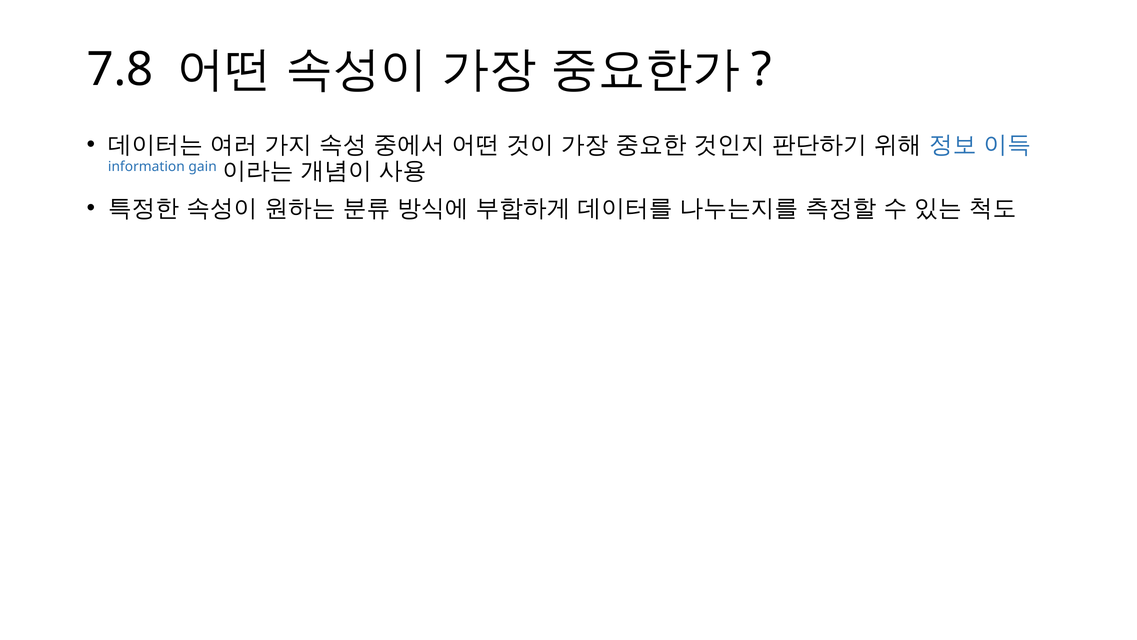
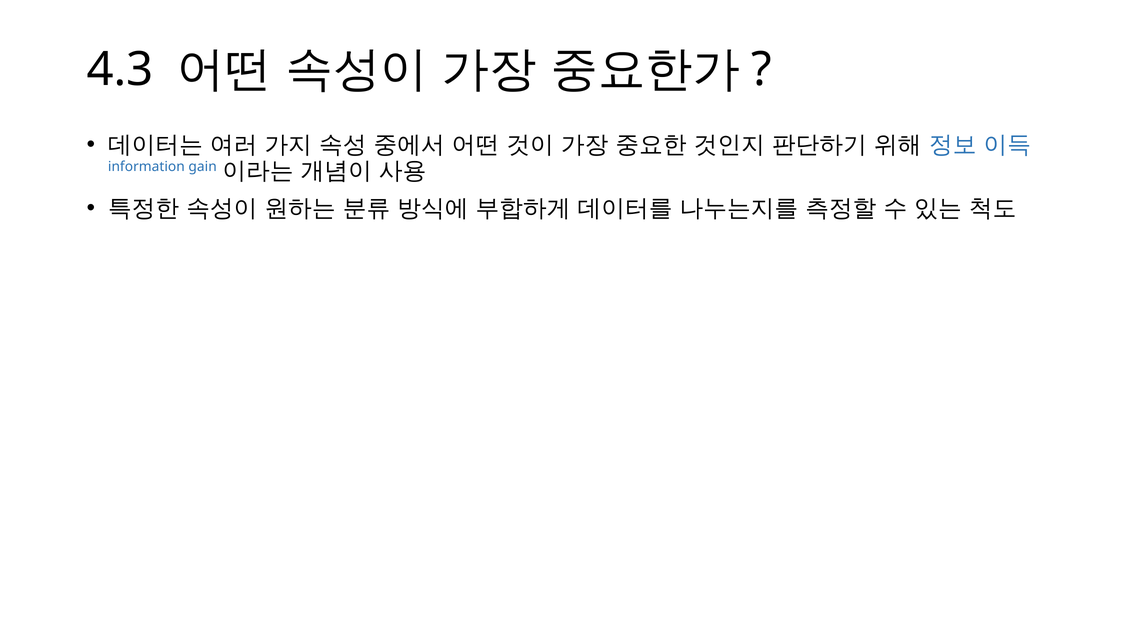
7.8: 7.8 -> 4.3
